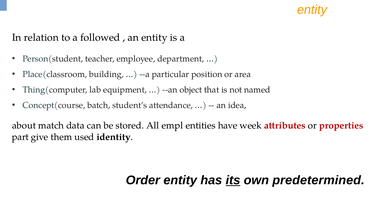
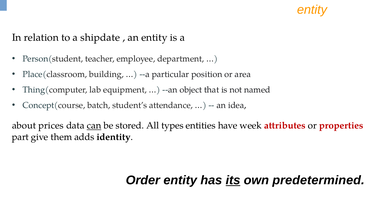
followed: followed -> shipdate
match: match -> prices
can underline: none -> present
empl: empl -> types
used: used -> adds
